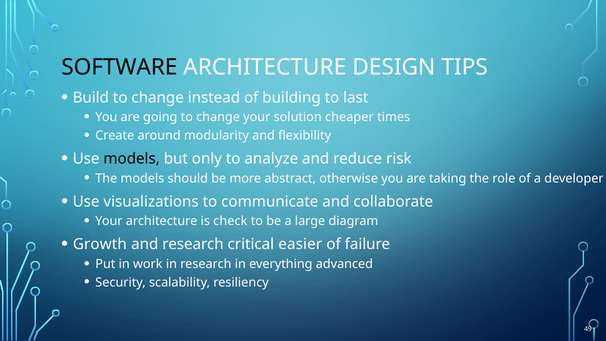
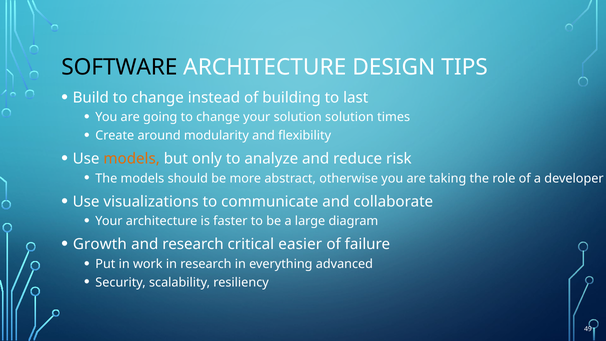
solution cheaper: cheaper -> solution
models at (132, 159) colour: black -> orange
check: check -> faster
